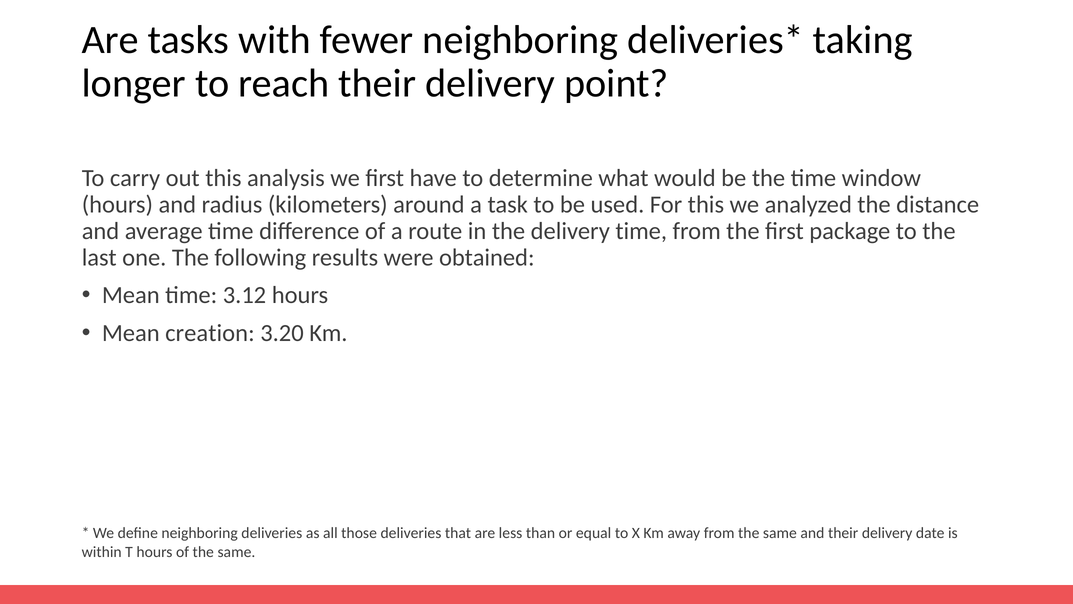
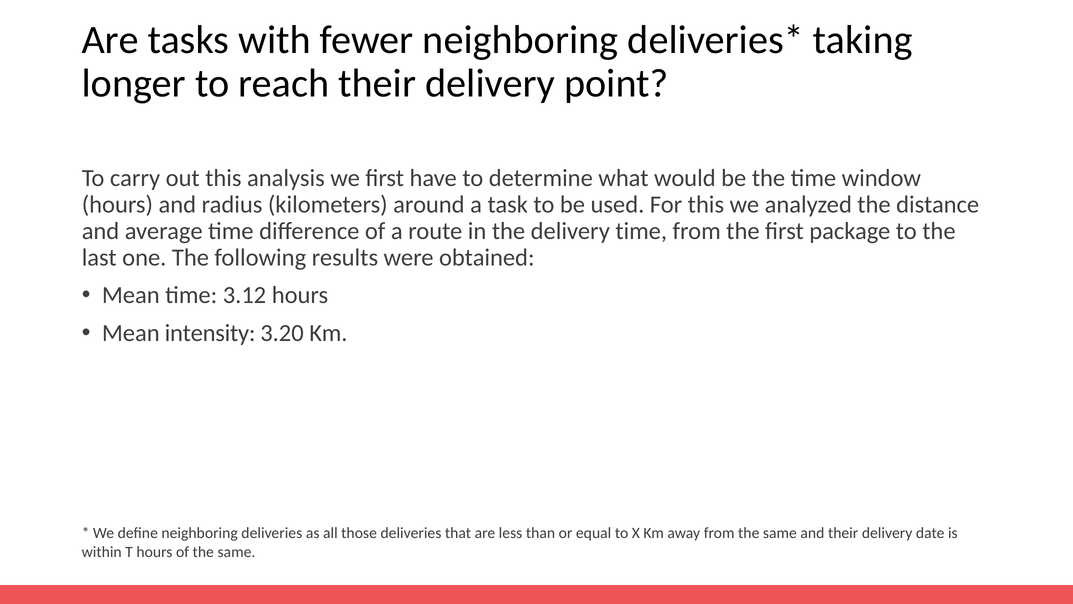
creation: creation -> intensity
